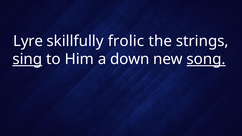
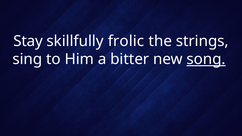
Lyre: Lyre -> Stay
sing underline: present -> none
down: down -> bitter
